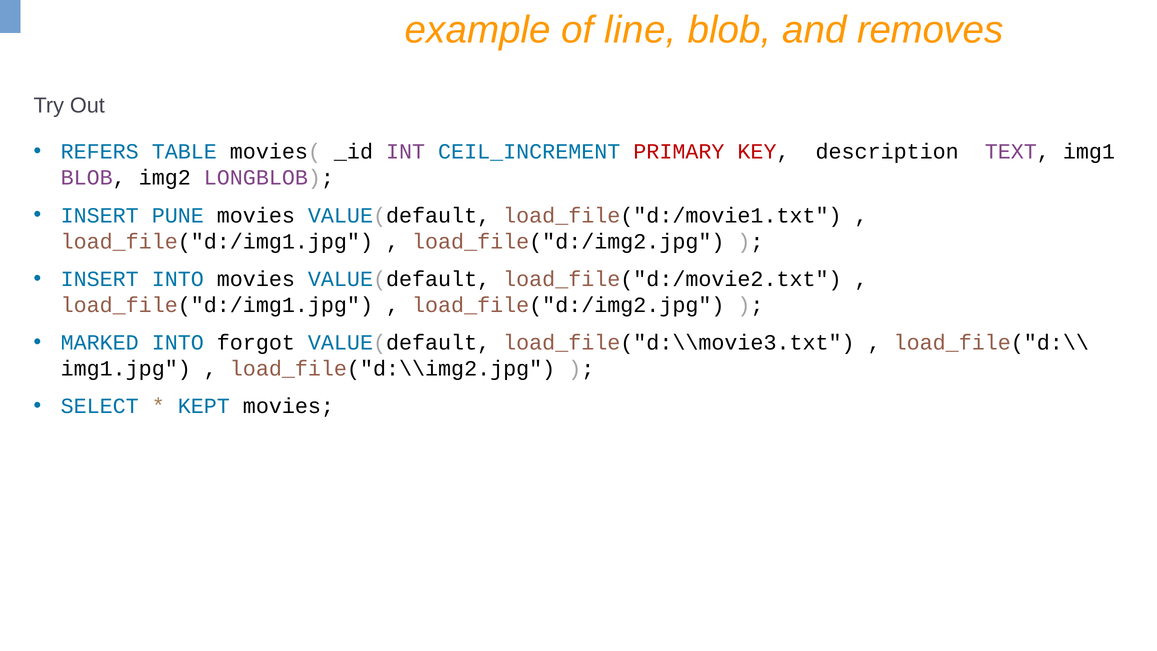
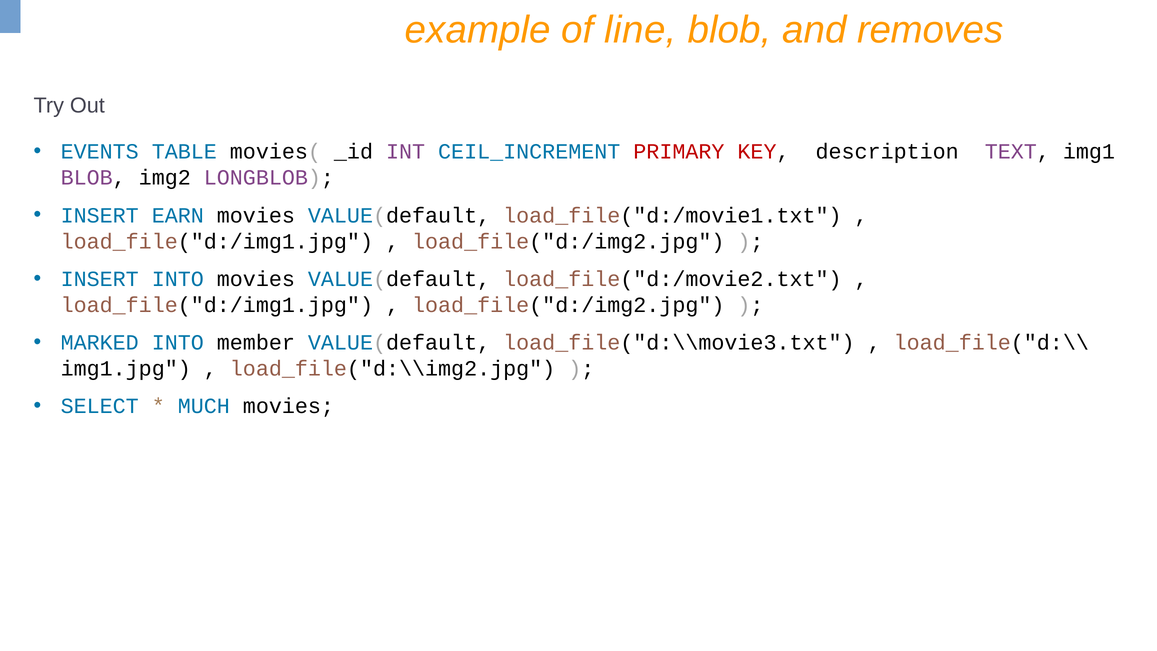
REFERS: REFERS -> EVENTS
PUNE: PUNE -> EARN
forgot: forgot -> member
KEPT: KEPT -> MUCH
